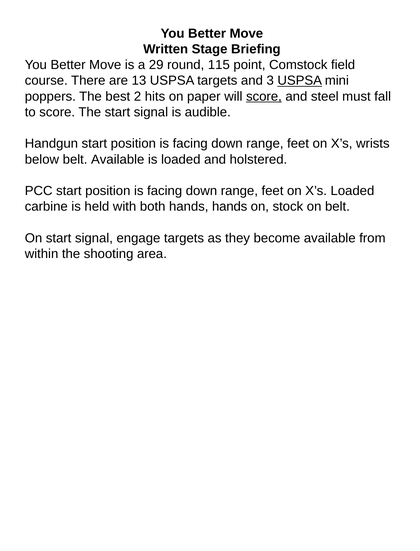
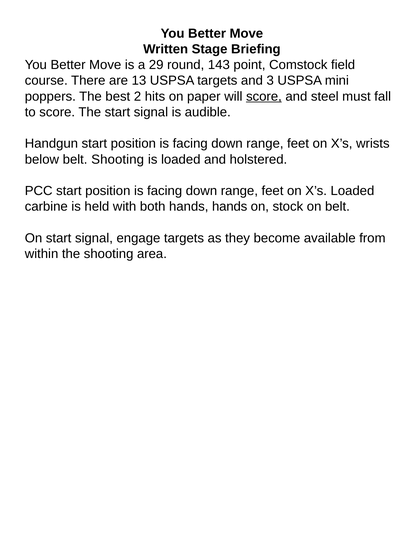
115: 115 -> 143
USPSA at (300, 81) underline: present -> none
belt Available: Available -> Shooting
